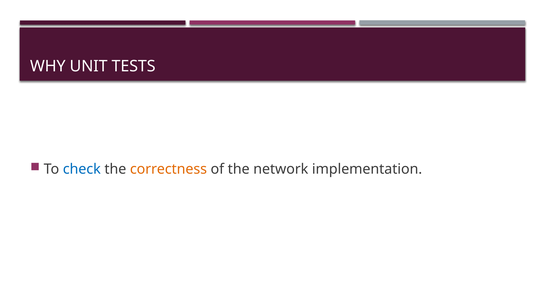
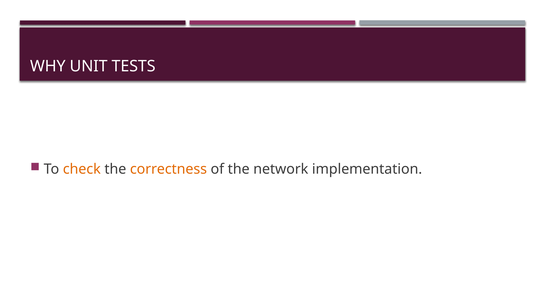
check colour: blue -> orange
